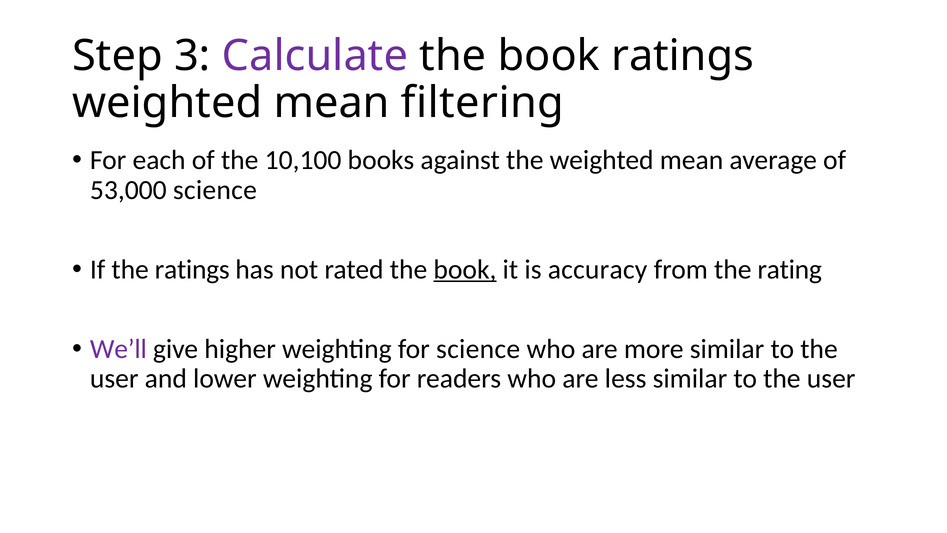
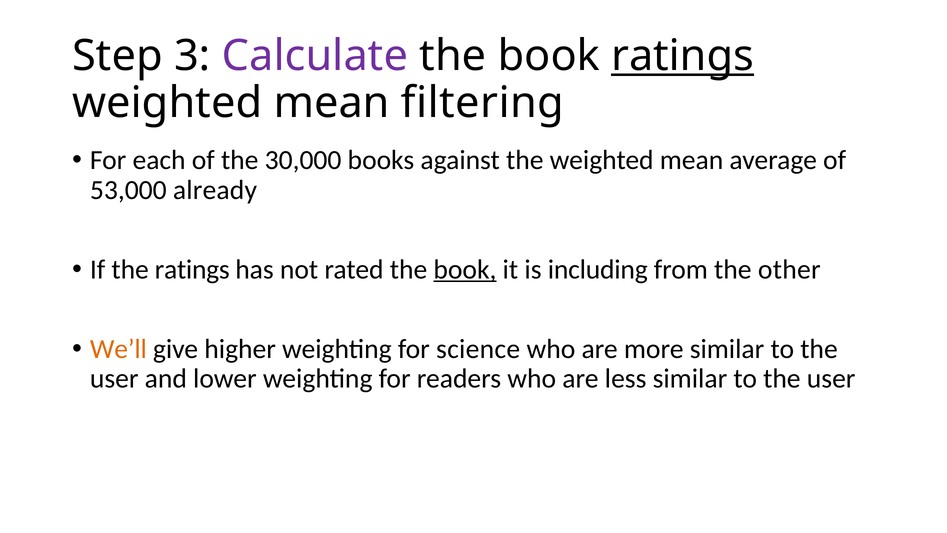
ratings at (683, 56) underline: none -> present
10,100: 10,100 -> 30,000
53,000 science: science -> already
accuracy: accuracy -> including
rating: rating -> other
We’ll colour: purple -> orange
